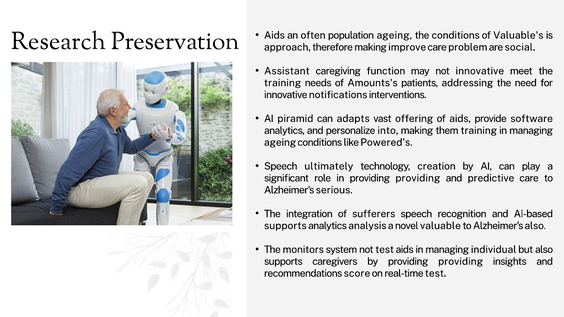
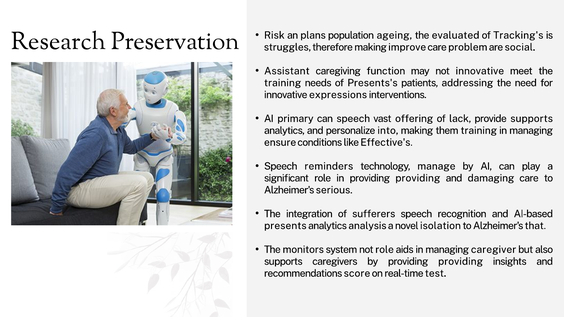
Aids at (274, 35): Aids -> Risk
often: often -> plans
the conditions: conditions -> evaluated
Valuable's: Valuable's -> Tracking's
approach: approach -> struggles
Amounts's: Amounts's -> Presents's
notifications: notifications -> expressions
piramid: piramid -> primary
can adapts: adapts -> speech
of aids: aids -> lack
provide software: software -> supports
ageing at (280, 143): ageing -> ensure
Powered's: Powered's -> Effective's
ultimately: ultimately -> reminders
creation: creation -> manage
predictive: predictive -> damaging
supports at (285, 226): supports -> presents
valuable: valuable -> isolation
Alzheimer's also: also -> that
not test: test -> role
individual: individual -> caregiver
